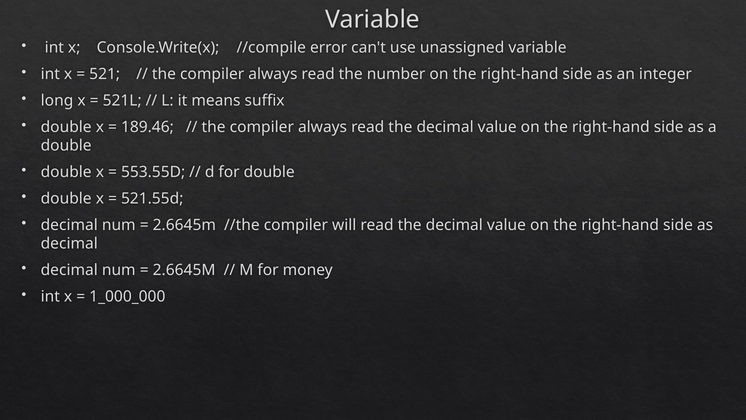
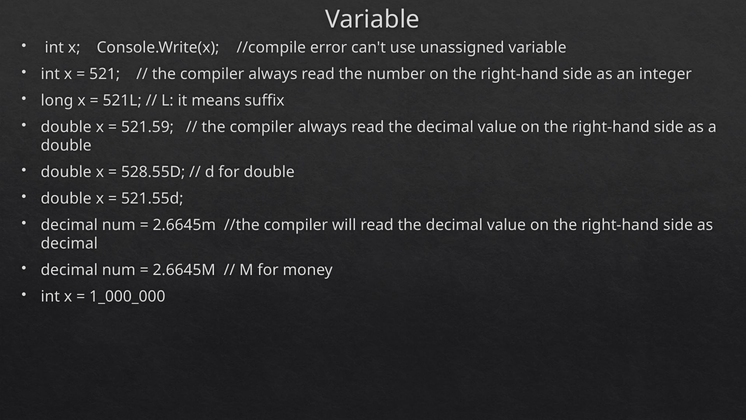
189.46: 189.46 -> 521.59
553.55D: 553.55D -> 528.55D
